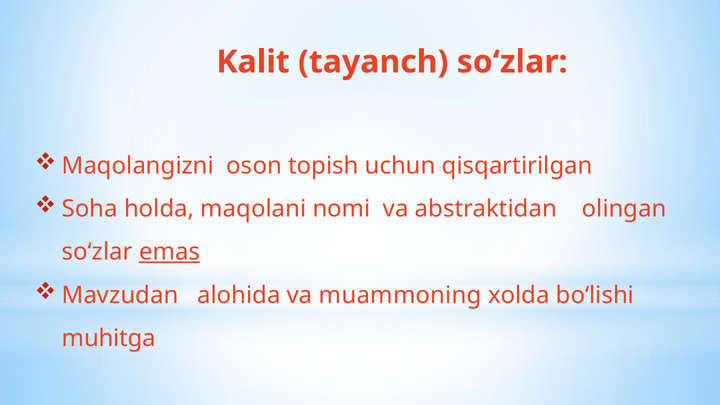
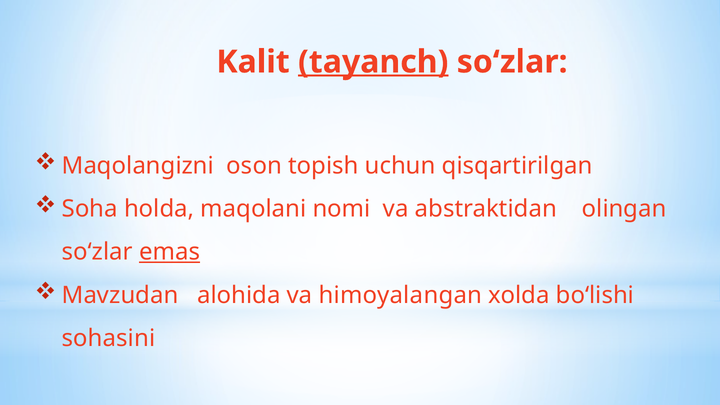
tayanch underline: none -> present
muammоning: muammоning -> himoyalangan
muhitga: muhitga -> sоhasini
